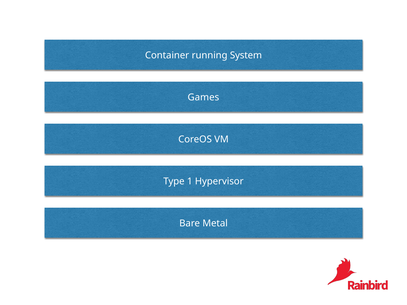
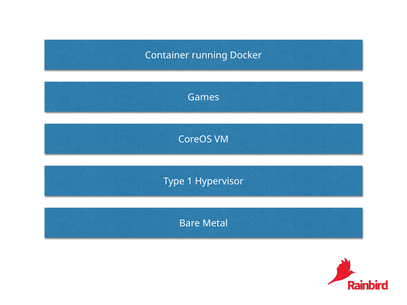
System: System -> Docker
